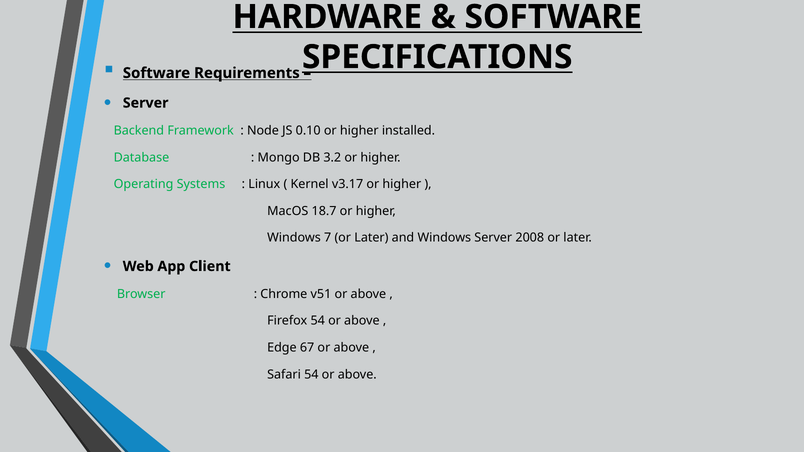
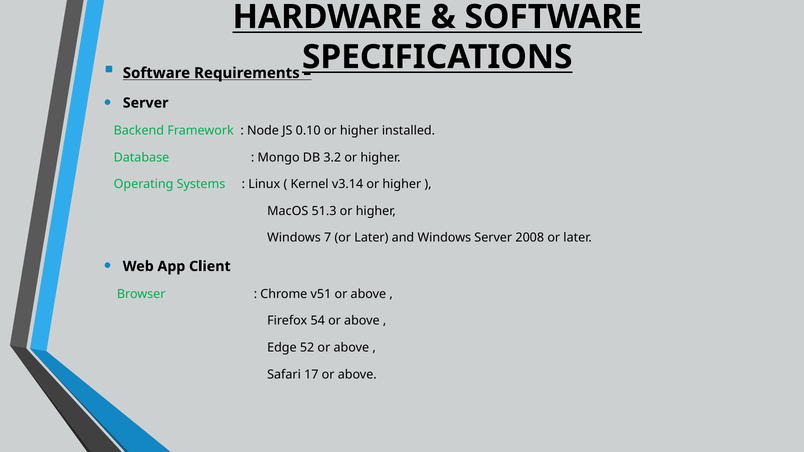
v3.17: v3.17 -> v3.14
18.7: 18.7 -> 51.3
67: 67 -> 52
Safari 54: 54 -> 17
